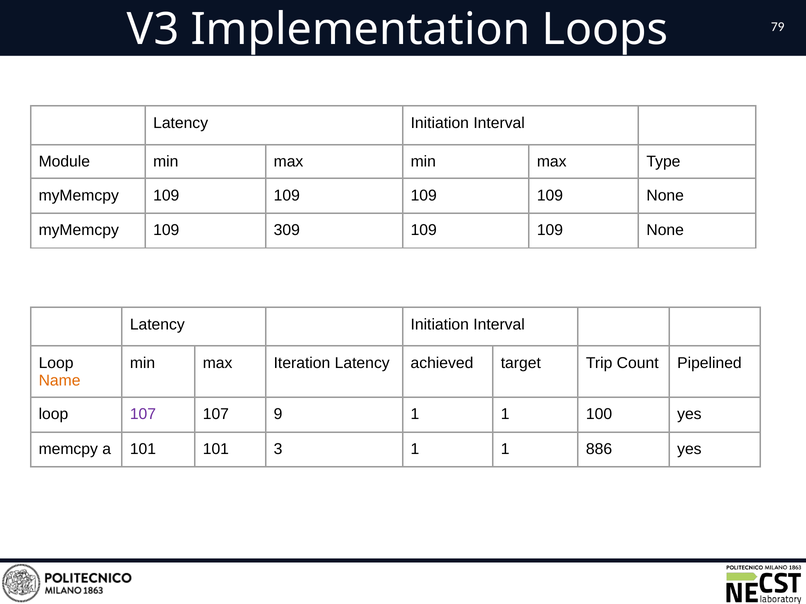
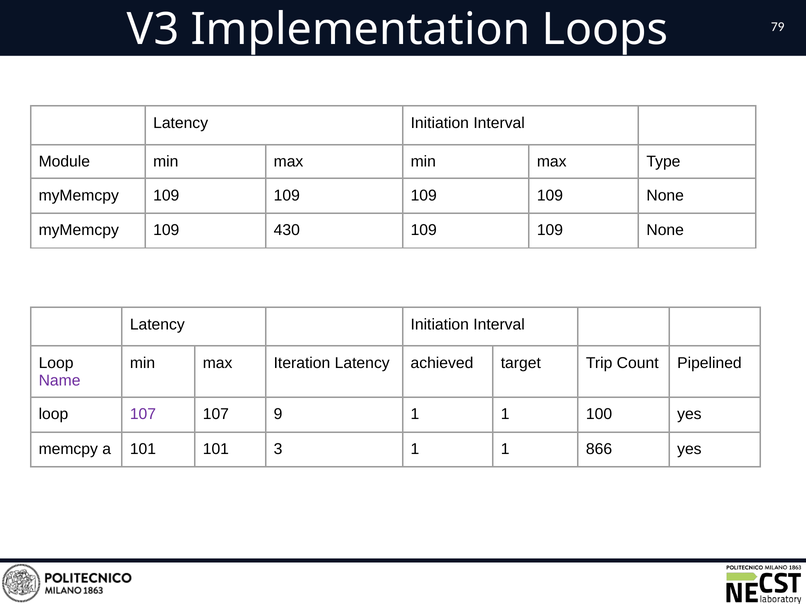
309: 309 -> 430
Name colour: orange -> purple
886: 886 -> 866
